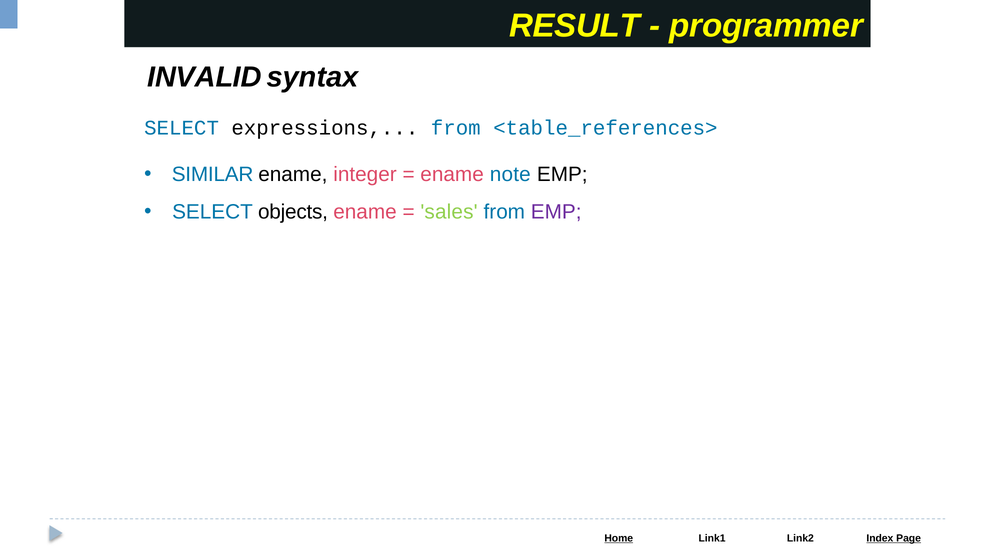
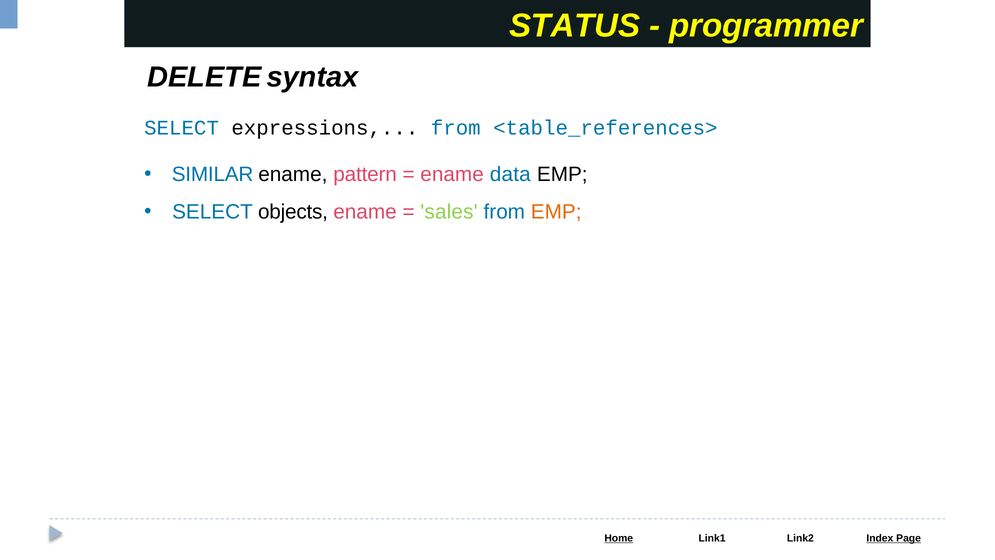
RESULT: RESULT -> STATUS
INVALID: INVALID -> DELETE
integer: integer -> pattern
note: note -> data
EMP at (556, 212) colour: purple -> orange
